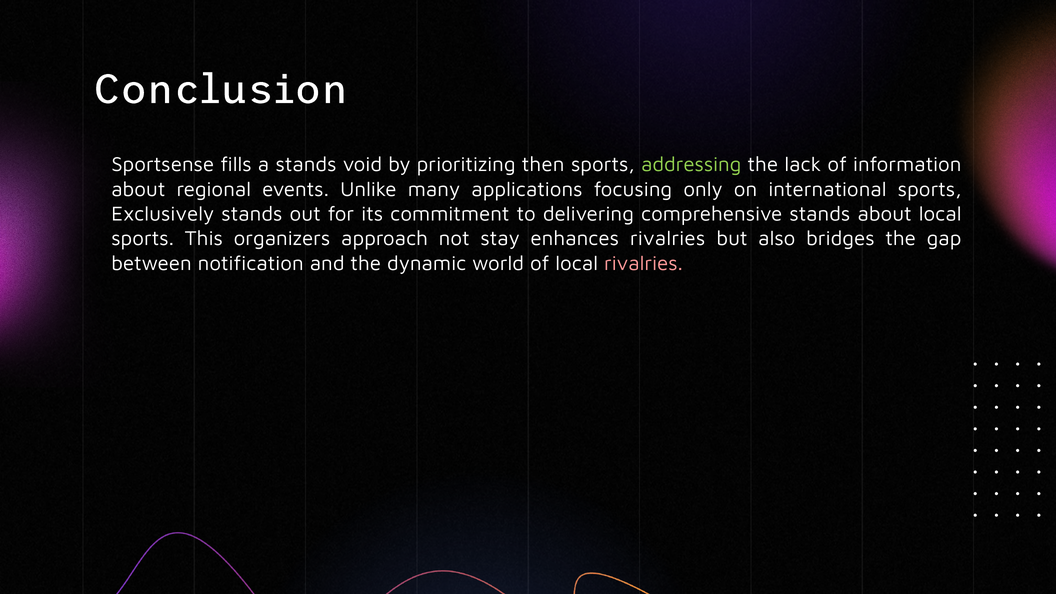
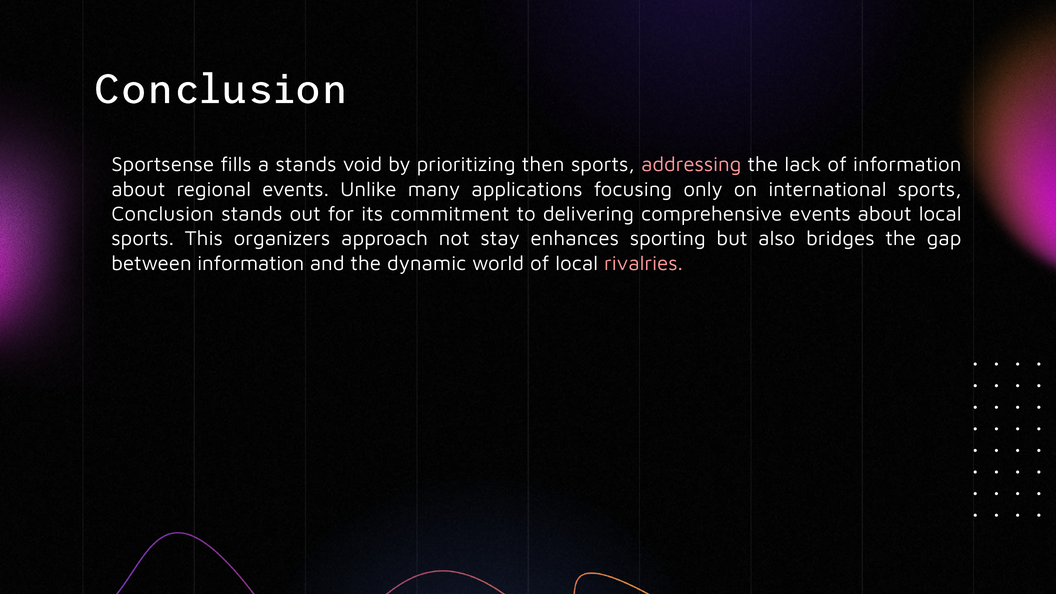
addressing colour: light green -> pink
Exclusively at (163, 214): Exclusively -> Conclusion
comprehensive stands: stands -> events
enhances rivalries: rivalries -> sporting
between notification: notification -> information
